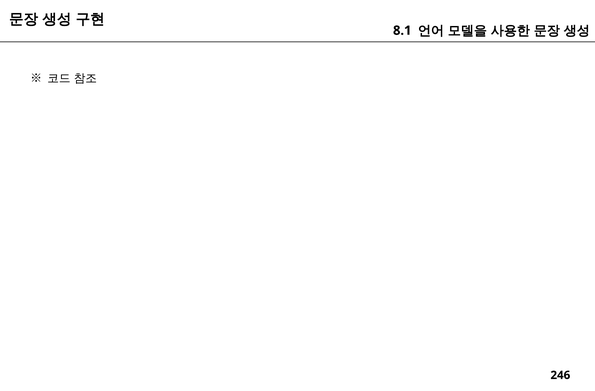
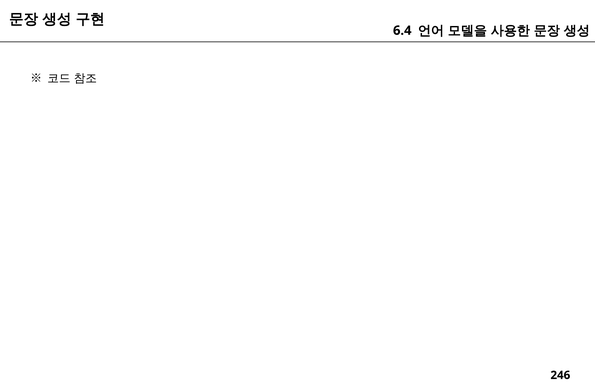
8.1: 8.1 -> 6.4
